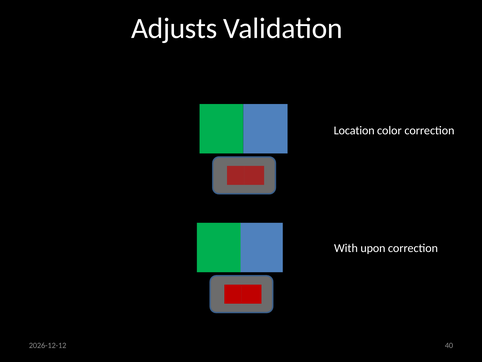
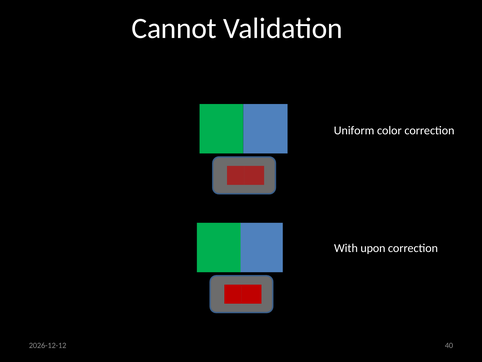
Adjusts: Adjusts -> Cannot
Location: Location -> Uniform
